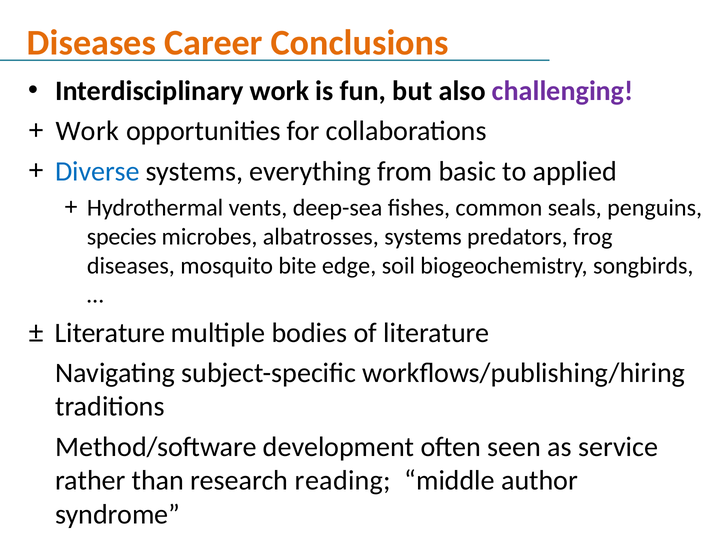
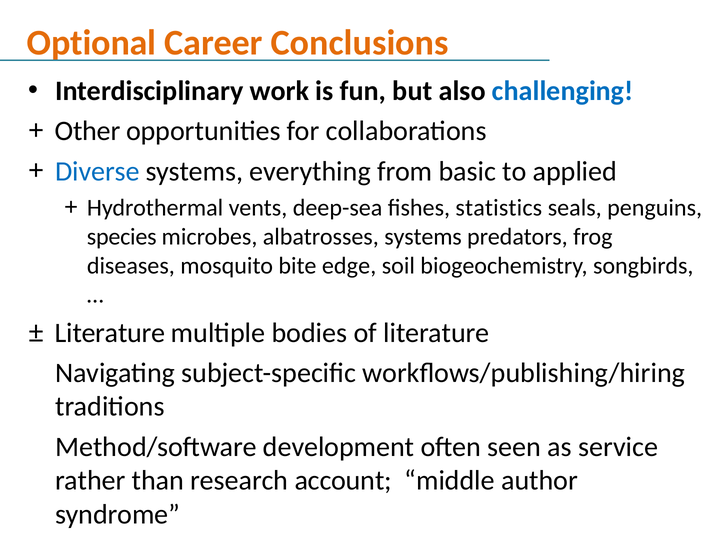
Diseases at (91, 43): Diseases -> Optional
challenging colour: purple -> blue
Work at (87, 131): Work -> Other
common: common -> statistics
reading: reading -> account
